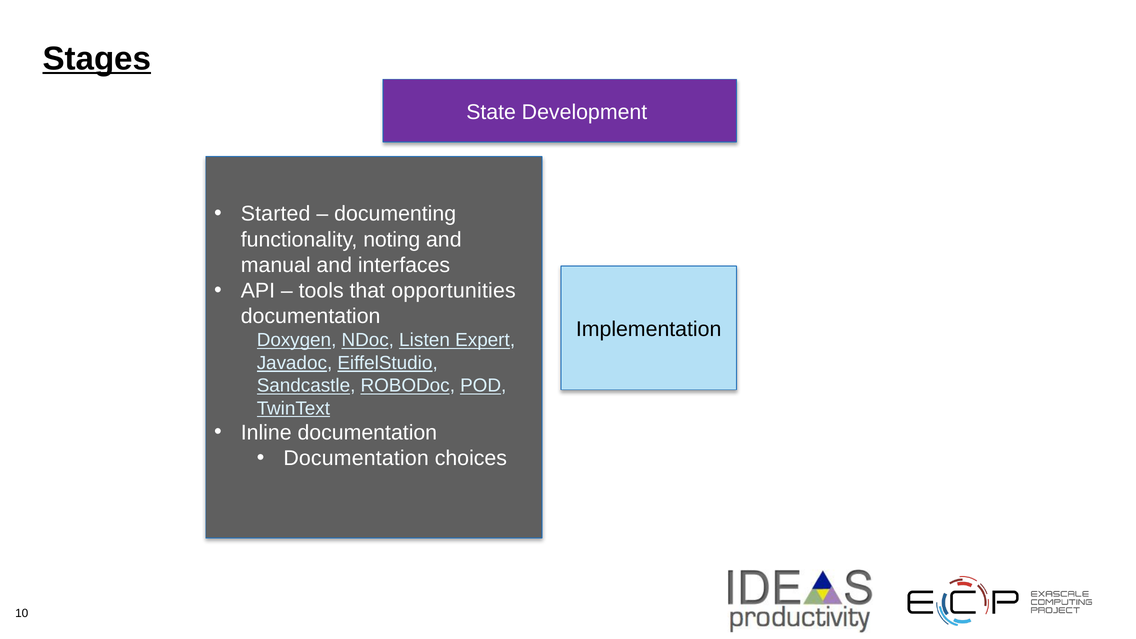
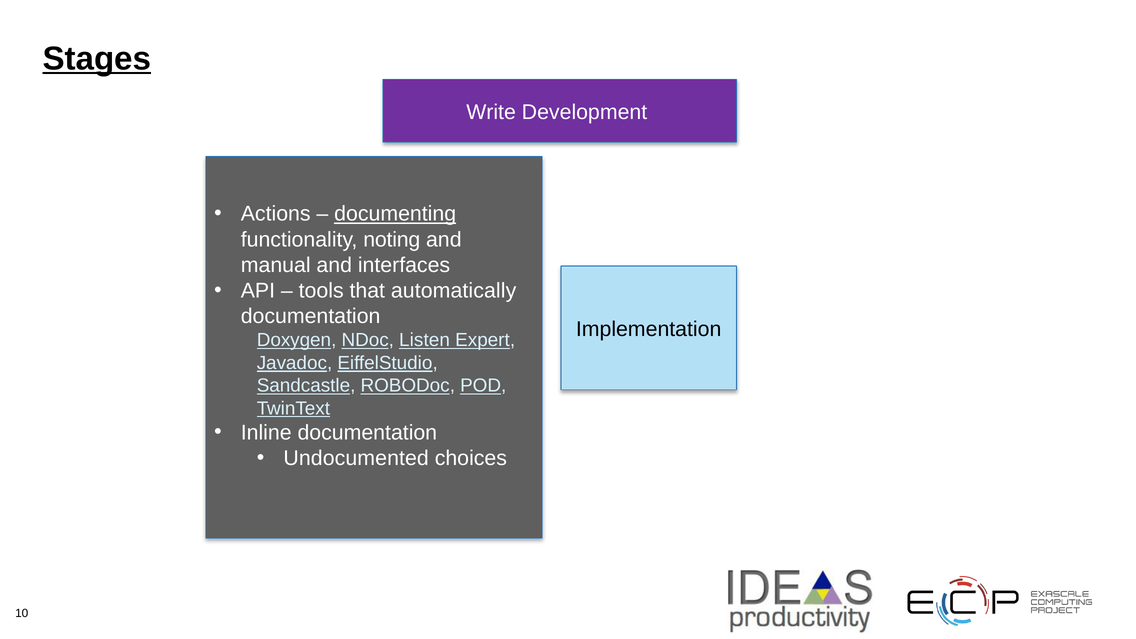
State: State -> Write
Started: Started -> Actions
documenting underline: none -> present
opportunities: opportunities -> automatically
Documentation at (356, 458): Documentation -> Undocumented
